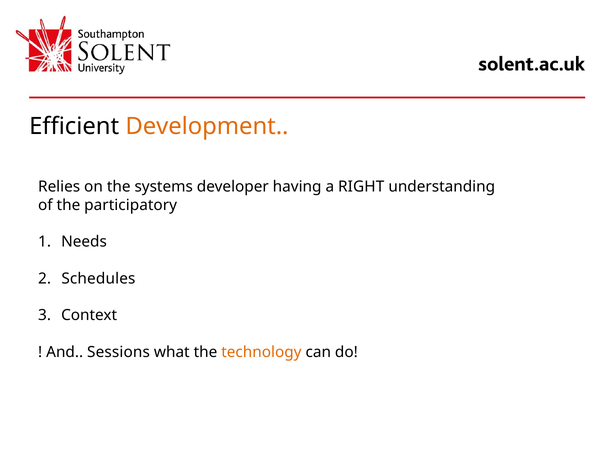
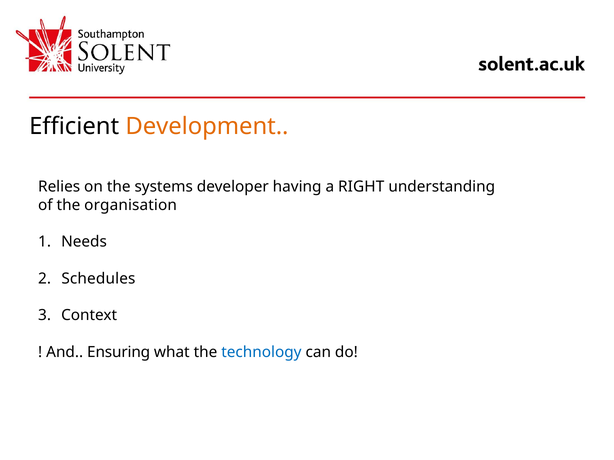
participatory: participatory -> organisation
Sessions: Sessions -> Ensuring
technology colour: orange -> blue
